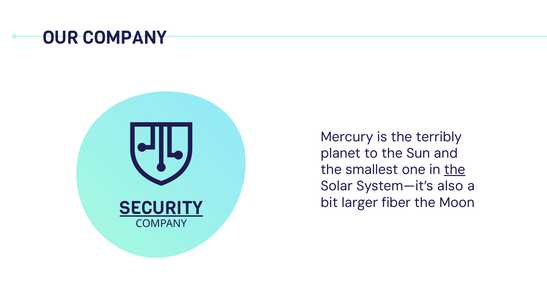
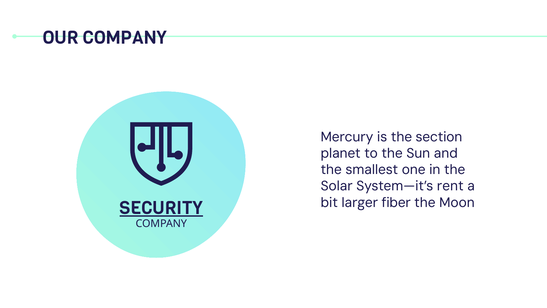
terribly: terribly -> section
the at (455, 170) underline: present -> none
also: also -> rent
